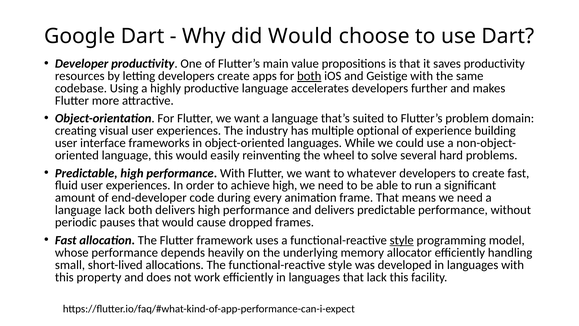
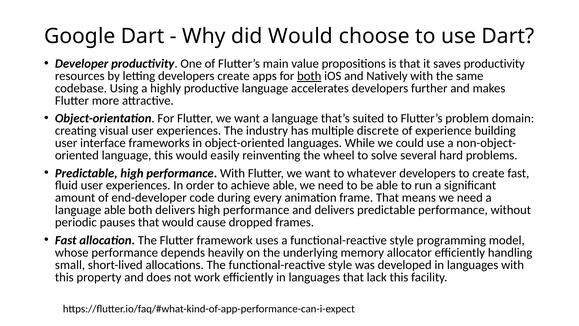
Geistige: Geistige -> Natively
optional: optional -> discrete
achieve high: high -> able
language lack: lack -> able
style at (402, 240) underline: present -> none
